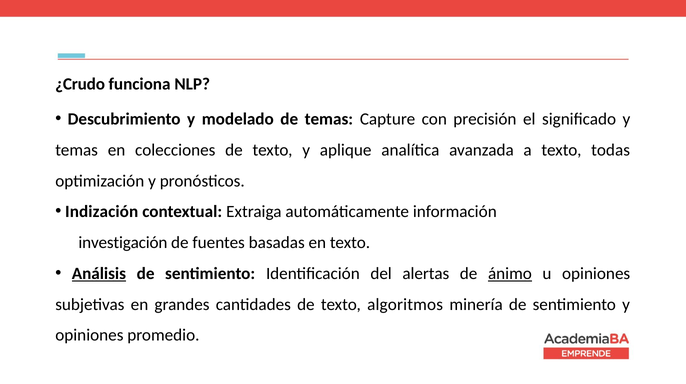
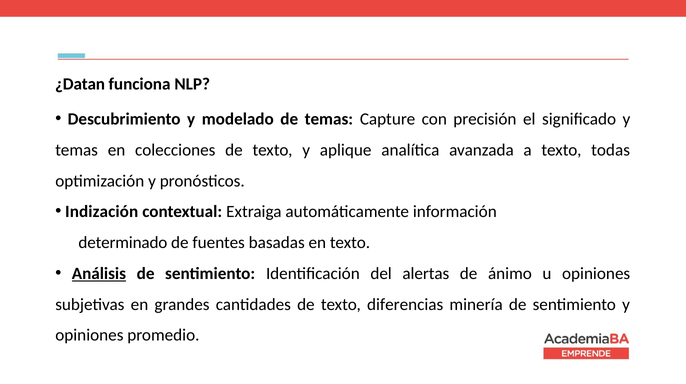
¿Crudo: ¿Crudo -> ¿Datan
investigación: investigación -> determinado
ánimo underline: present -> none
algoritmos: algoritmos -> diferencias
